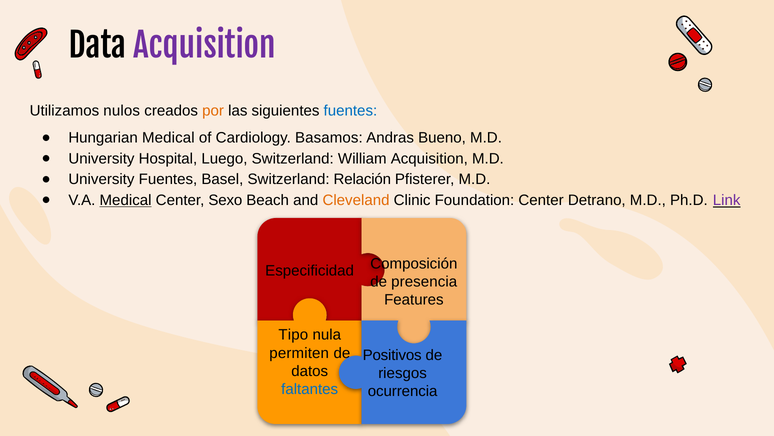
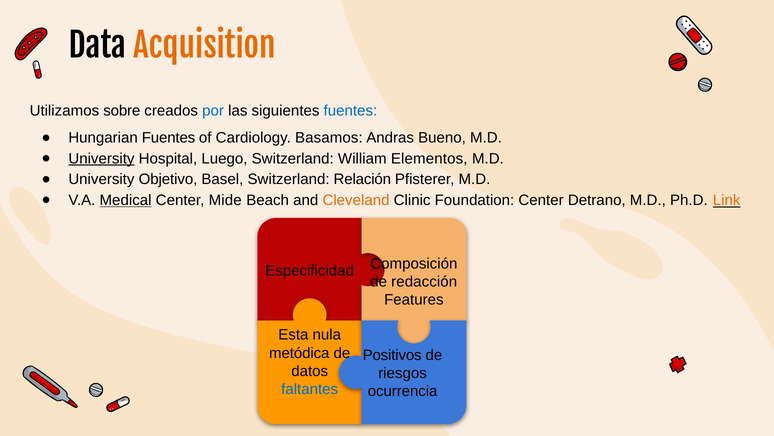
Acquisition at (205, 47) colour: purple -> orange
nulos: nulos -> sobre
por colour: orange -> blue
Hungarian Medical: Medical -> Fuentes
University at (101, 158) underline: none -> present
William Acquisition: Acquisition -> Elementos
University Fuentes: Fuentes -> Objetivo
Sexo: Sexo -> Mide
Link colour: purple -> orange
presencia: presencia -> redacción
Tipo: Tipo -> Esta
permiten: permiten -> metódica
